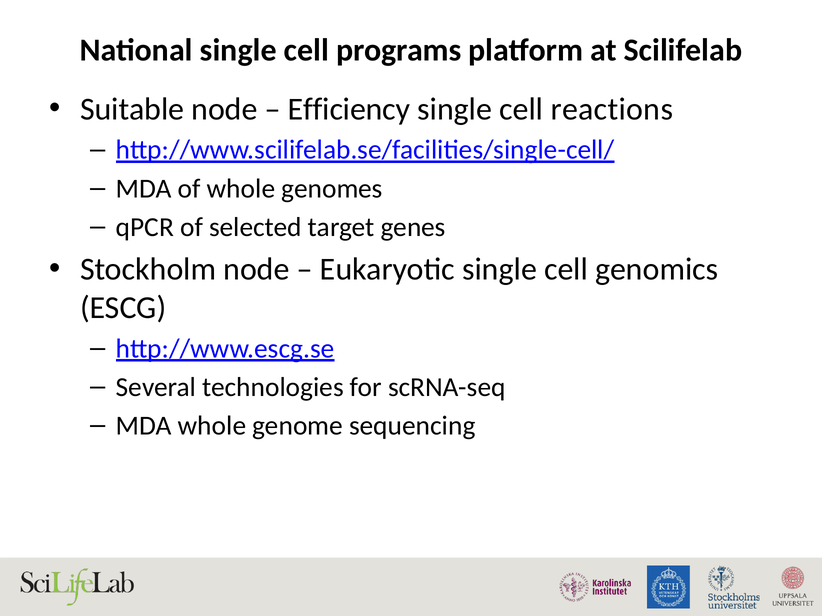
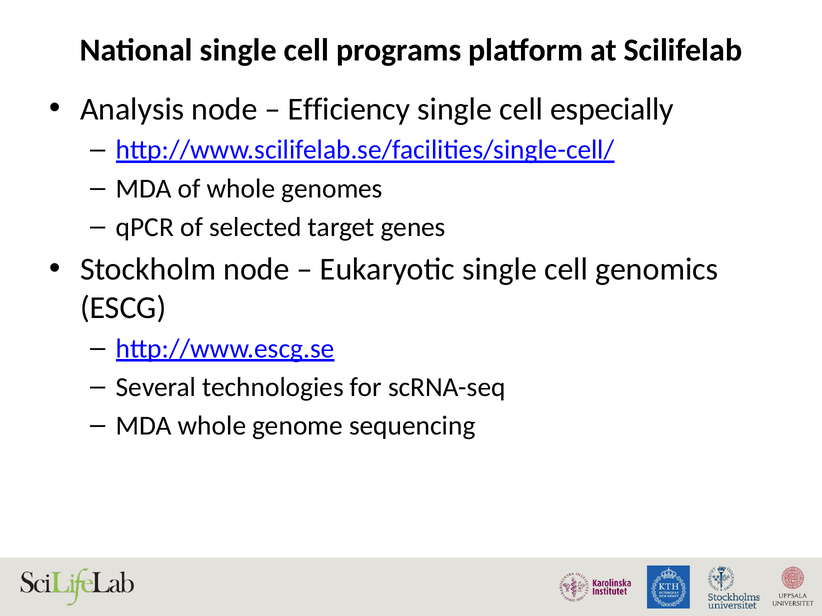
Suitable: Suitable -> Analysis
reactions: reactions -> especially
